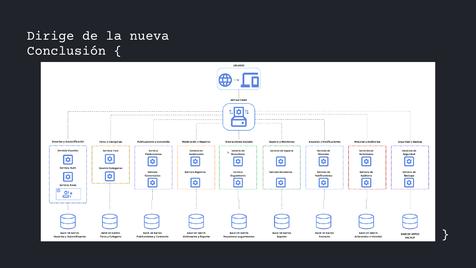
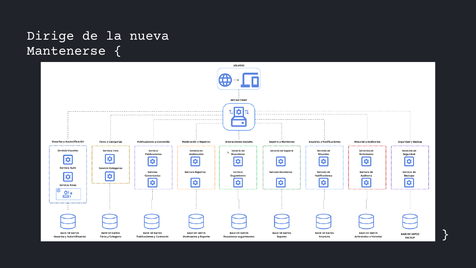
Conclusión: Conclusión -> Mantenerse
